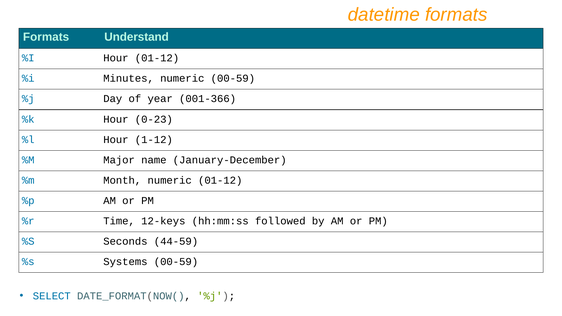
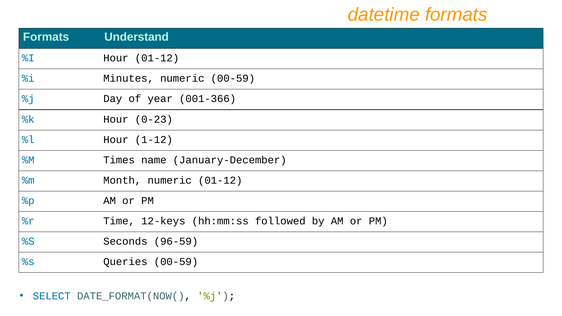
Major: Major -> Times
44-59: 44-59 -> 96-59
Systems: Systems -> Queries
